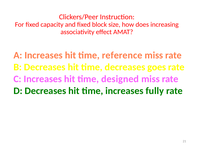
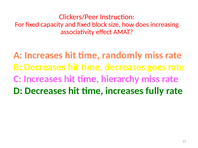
reference: reference -> randomly
designed: designed -> hierarchy
